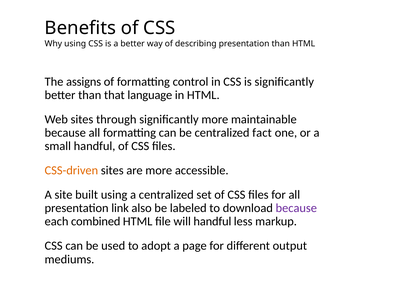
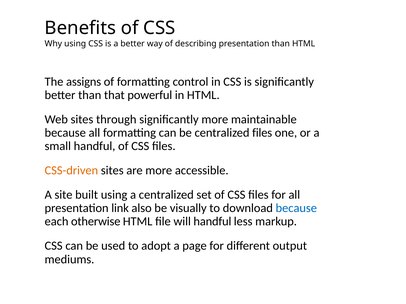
language: language -> powerful
centralized fact: fact -> files
labeled: labeled -> visually
because at (296, 208) colour: purple -> blue
combined: combined -> otherwise
